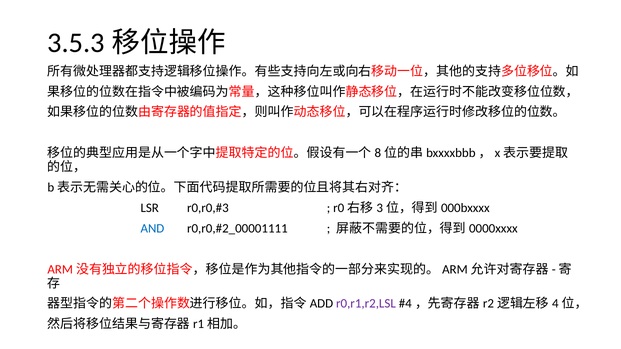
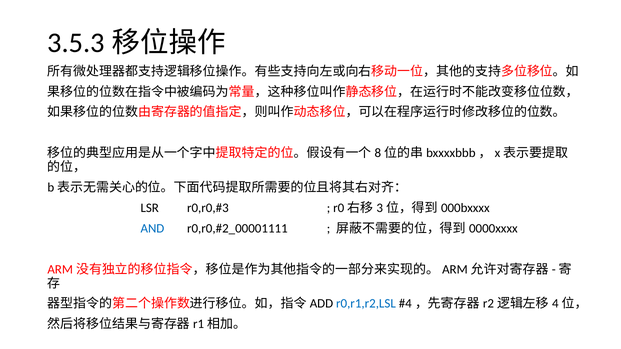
r0,r1,r2,LSL colour: purple -> blue
